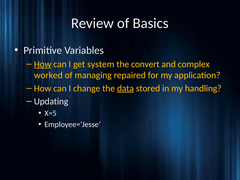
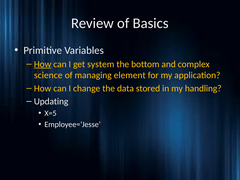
convert: convert -> bottom
worked: worked -> science
repaired: repaired -> element
data underline: present -> none
